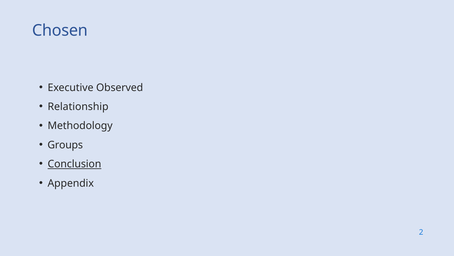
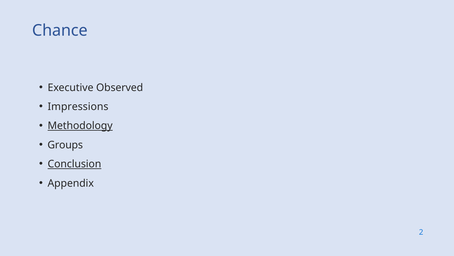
Chosen: Chosen -> Chance
Relationship: Relationship -> Impressions
Methodology underline: none -> present
